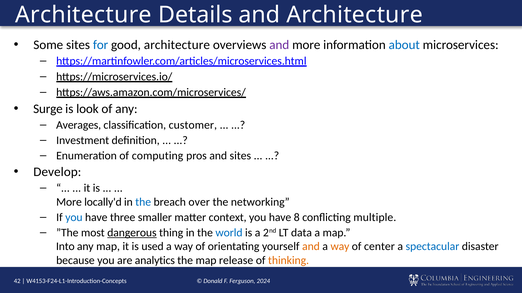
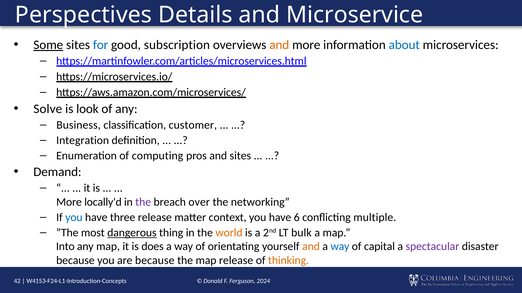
Architecture at (83, 15): Architecture -> Perspectives
and Architecture: Architecture -> Microservice
Some underline: none -> present
good architecture: architecture -> subscription
and at (279, 45) colour: purple -> orange
Surge: Surge -> Solve
Averages: Averages -> Business
Investment: Investment -> Integration
Develop: Develop -> Demand
the at (143, 202) colour: blue -> purple
three smaller: smaller -> release
8: 8 -> 6
world colour: blue -> orange
data: data -> bulk
used: used -> does
way at (340, 247) colour: orange -> blue
center: center -> capital
spectacular colour: blue -> purple
are analytics: analytics -> because
